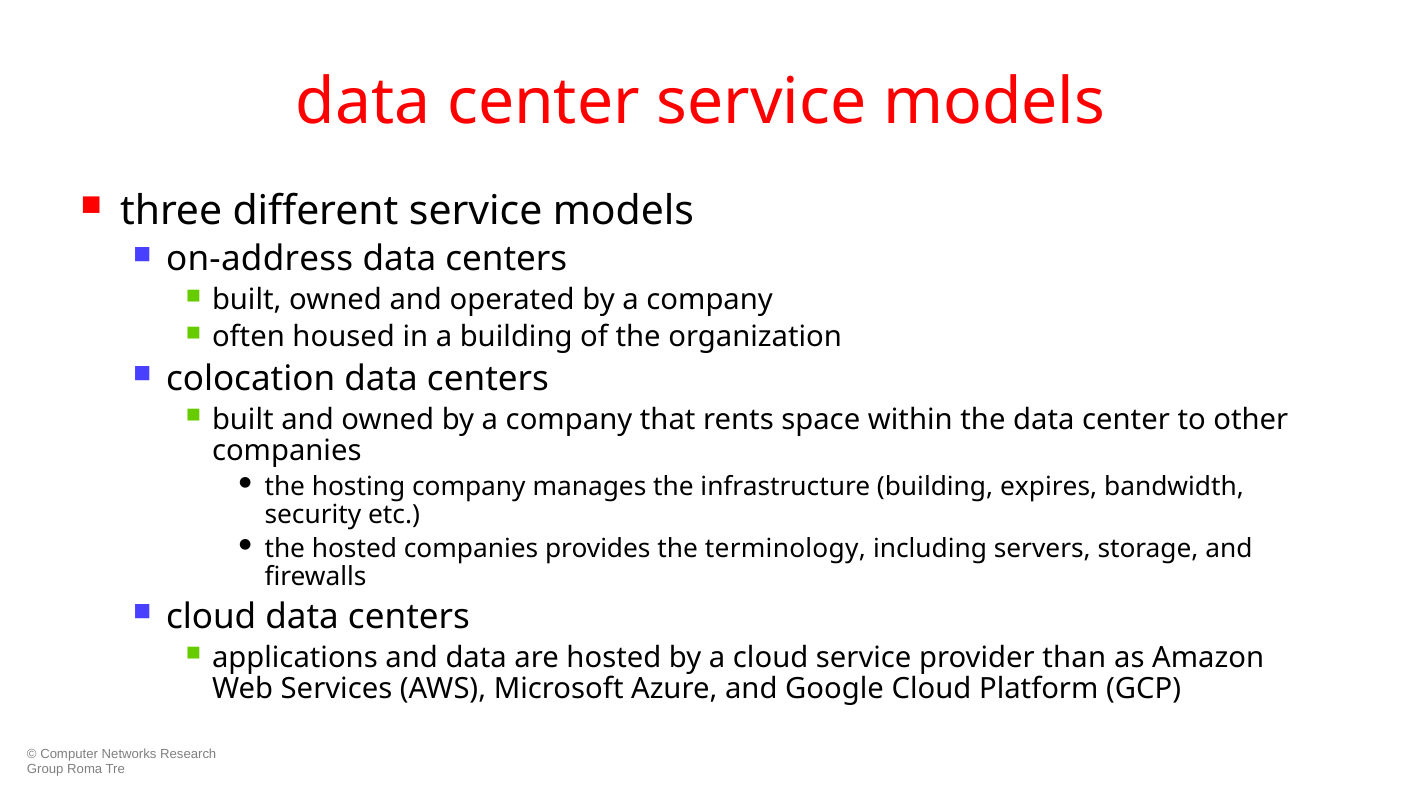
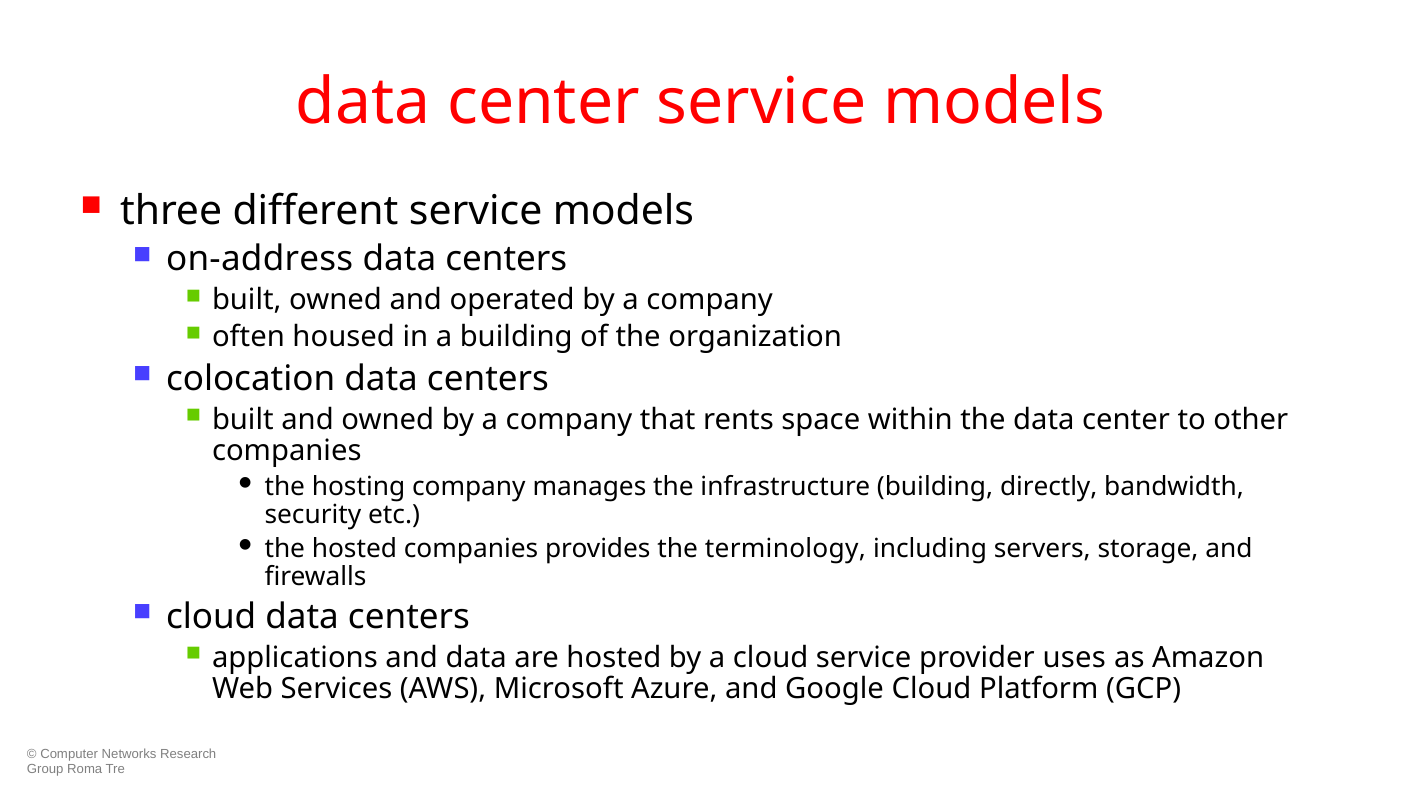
expires: expires -> directly
than: than -> uses
